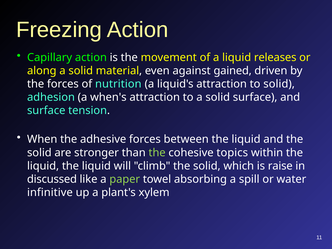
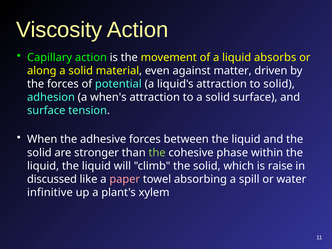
Freezing: Freezing -> Viscosity
releases: releases -> absorbs
gained: gained -> matter
nutrition: nutrition -> potential
topics: topics -> phase
paper colour: light green -> pink
